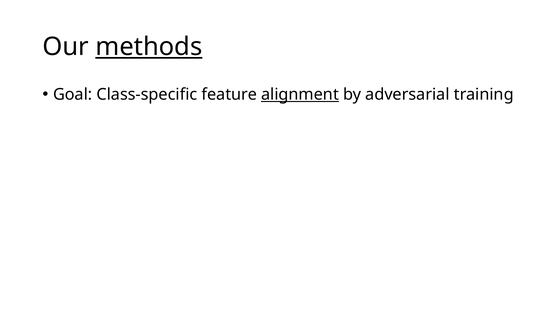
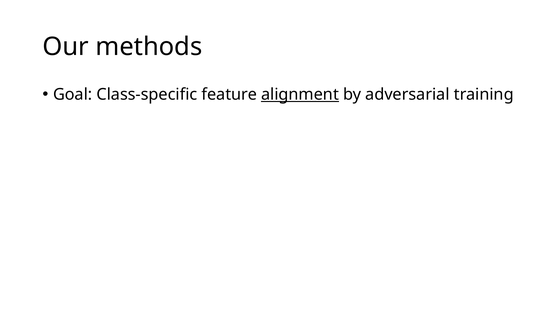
methods underline: present -> none
